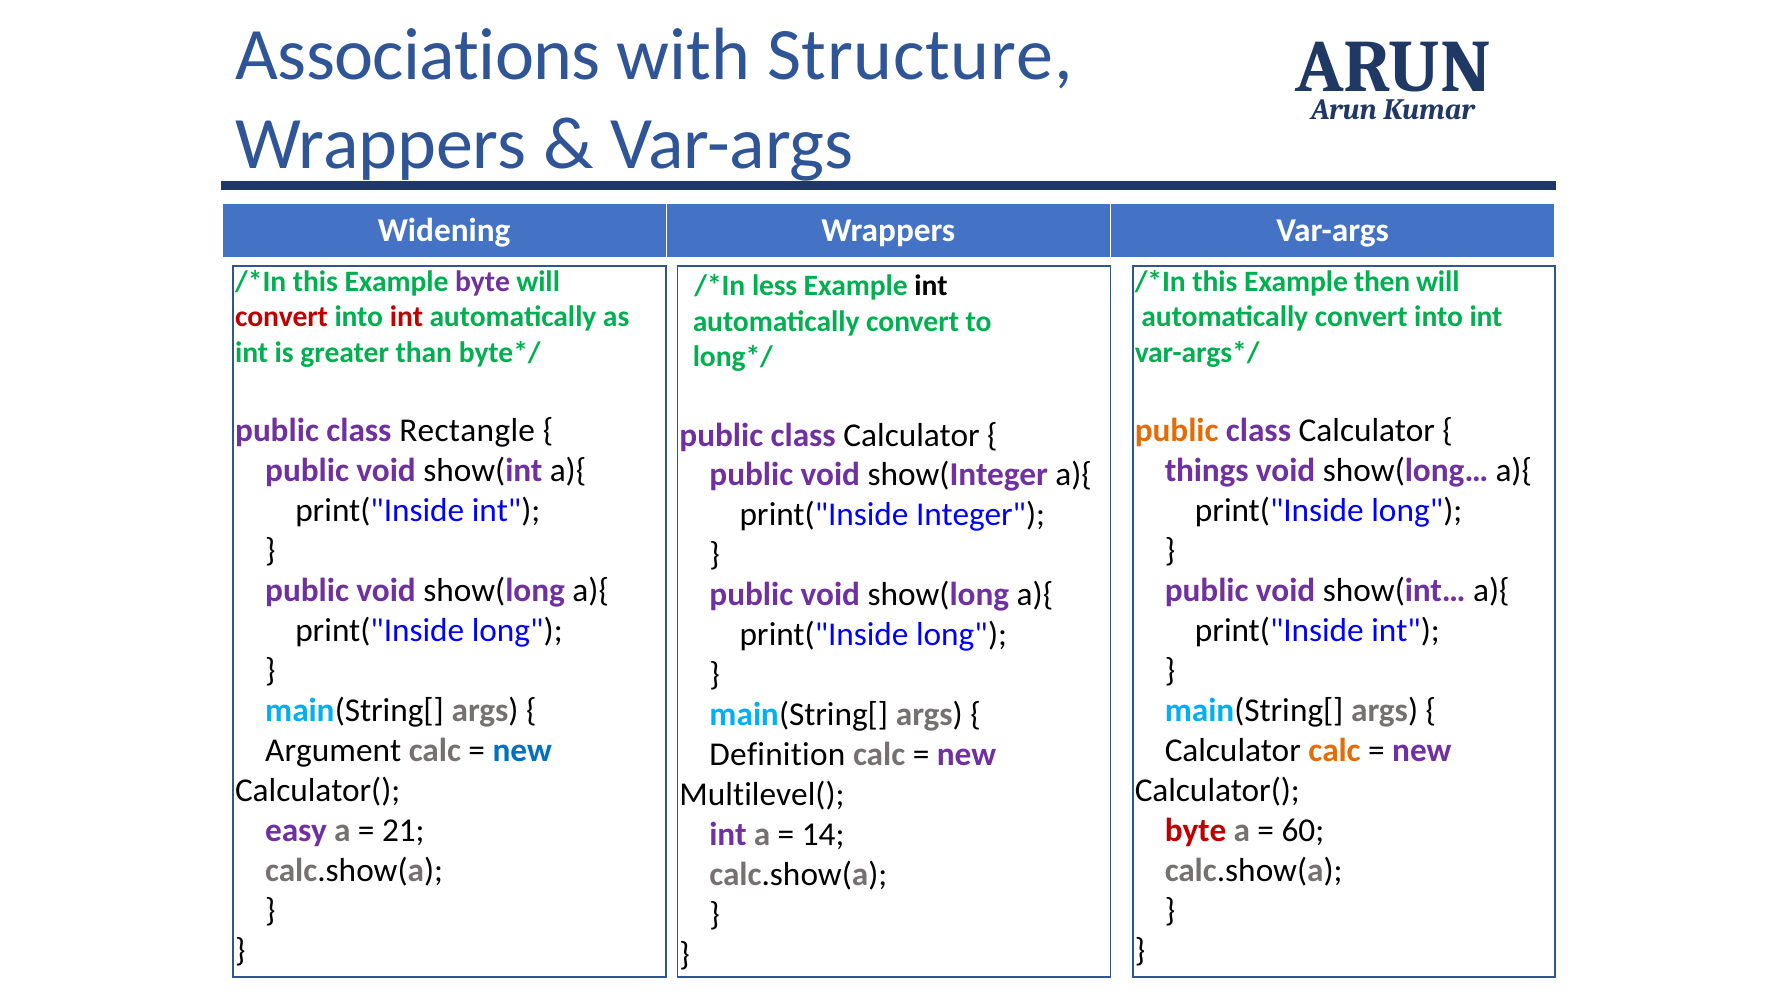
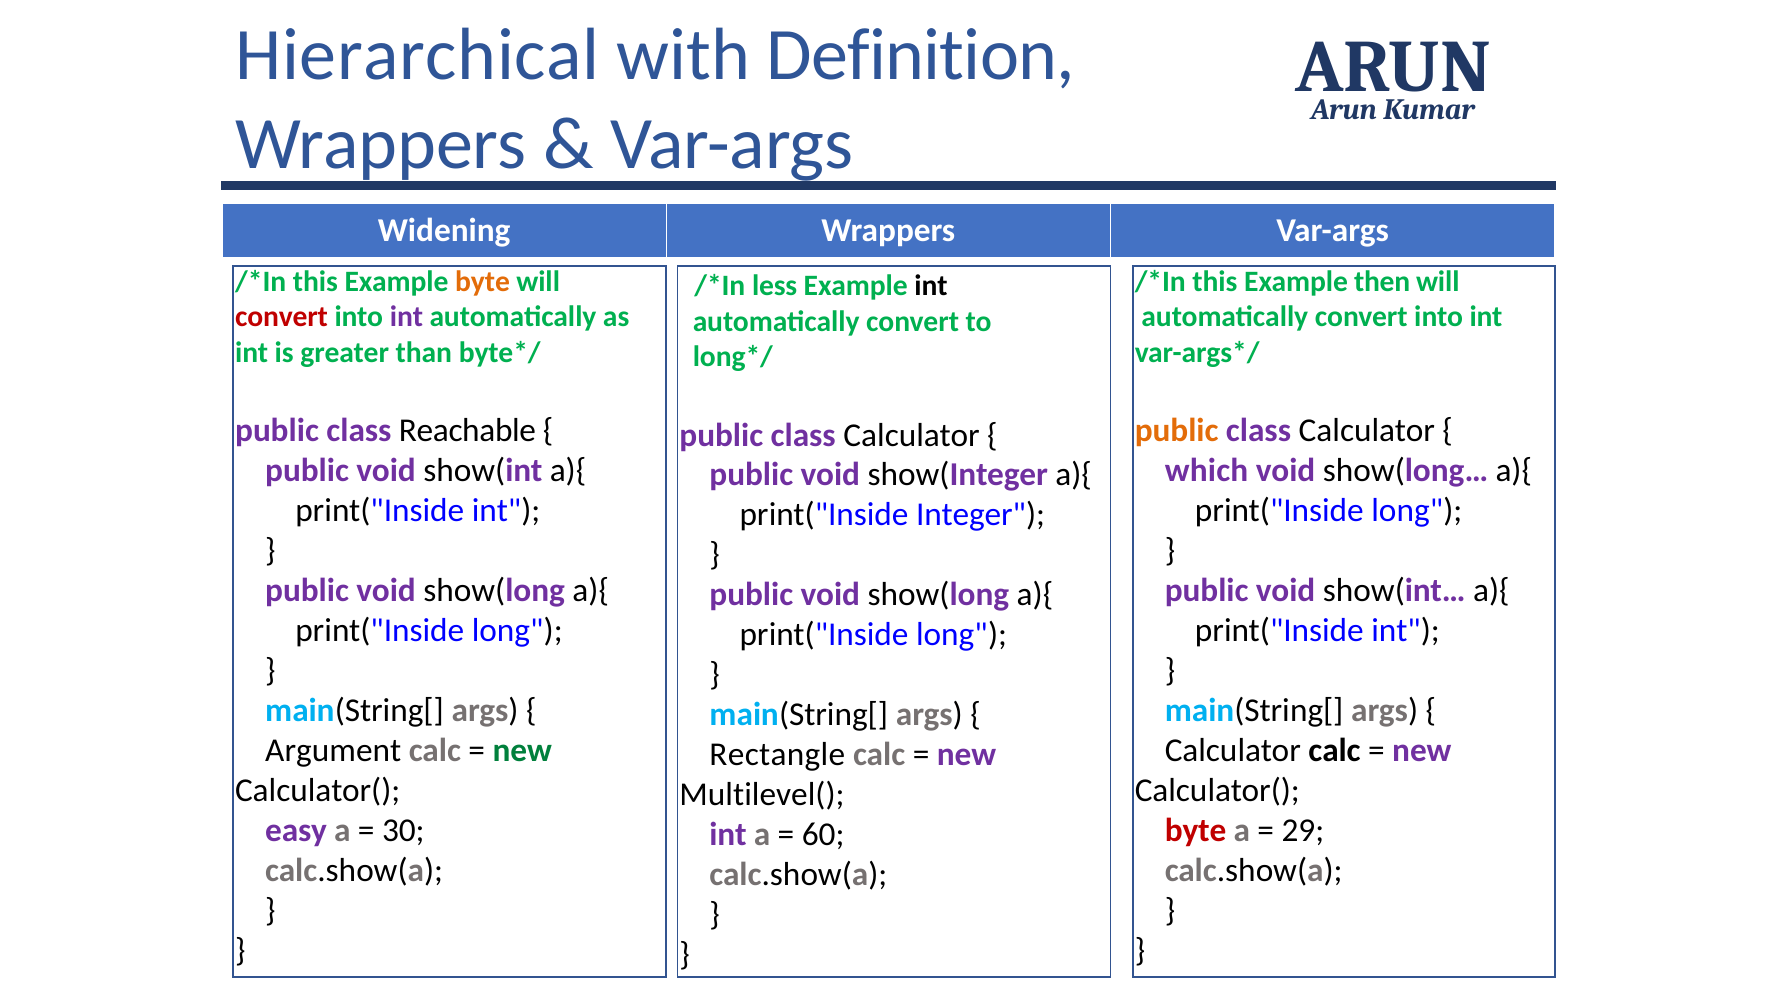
Associations: Associations -> Hierarchical
Structure: Structure -> Definition
byte at (483, 282) colour: purple -> orange
int at (406, 317) colour: red -> purple
Rectangle: Rectangle -> Reachable
things: things -> which
new at (522, 751) colour: blue -> green
calc at (1335, 751) colour: orange -> black
Definition: Definition -> Rectangle
21: 21 -> 30
60: 60 -> 29
14: 14 -> 60
